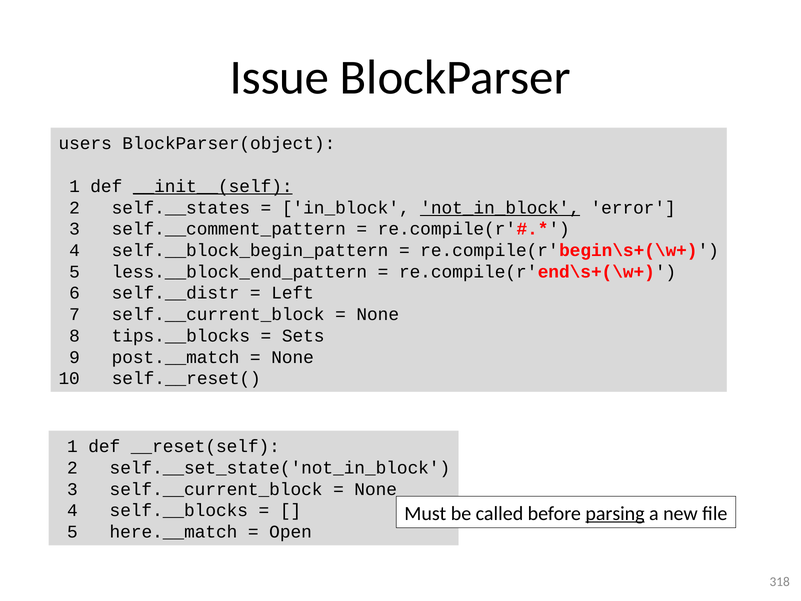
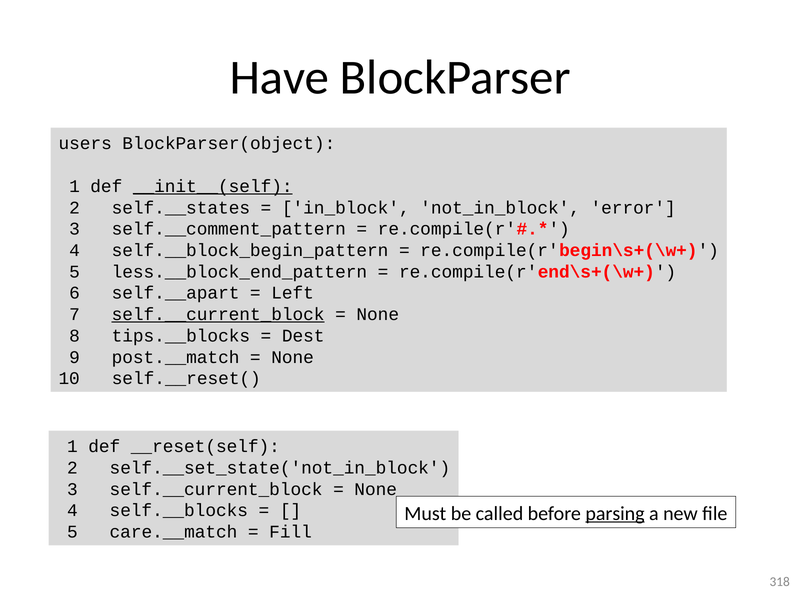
Issue: Issue -> Have
not_in_block underline: present -> none
self.__distr: self.__distr -> self.__apart
self.__current_block at (218, 314) underline: none -> present
Sets: Sets -> Dest
here.__match: here.__match -> care.__match
Open: Open -> Fill
